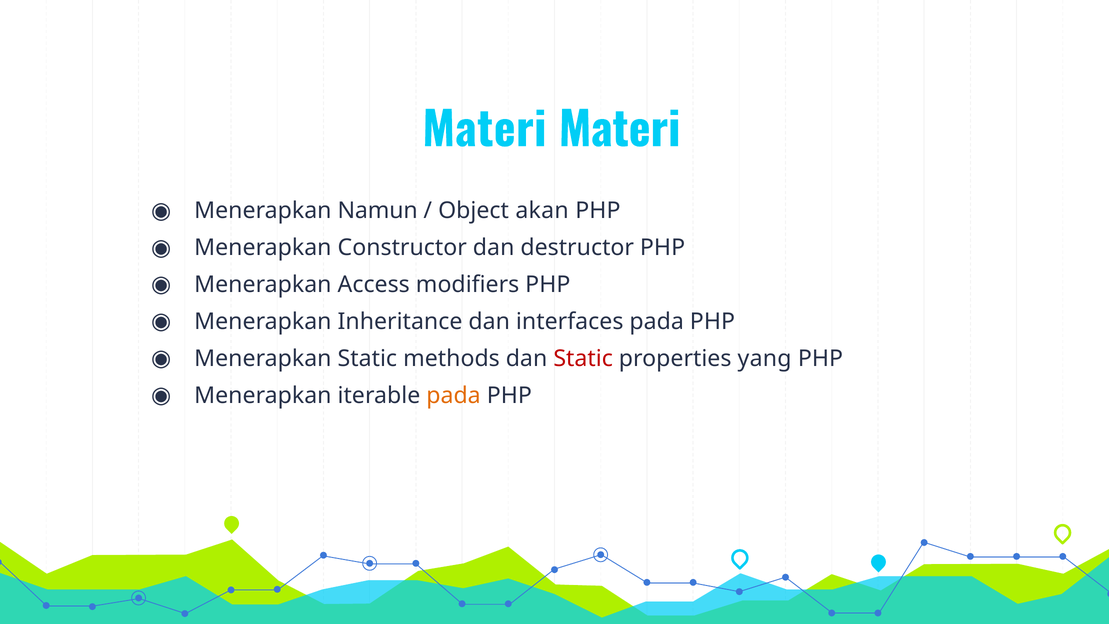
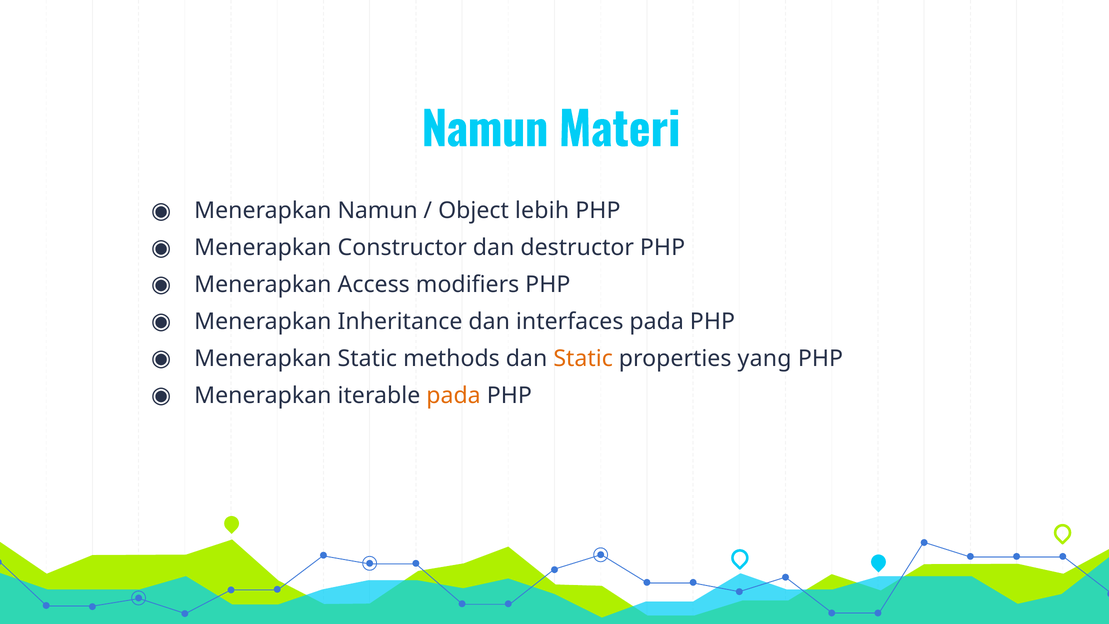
Materi at (484, 131): Materi -> Namun
akan: akan -> lebih
Static at (583, 358) colour: red -> orange
